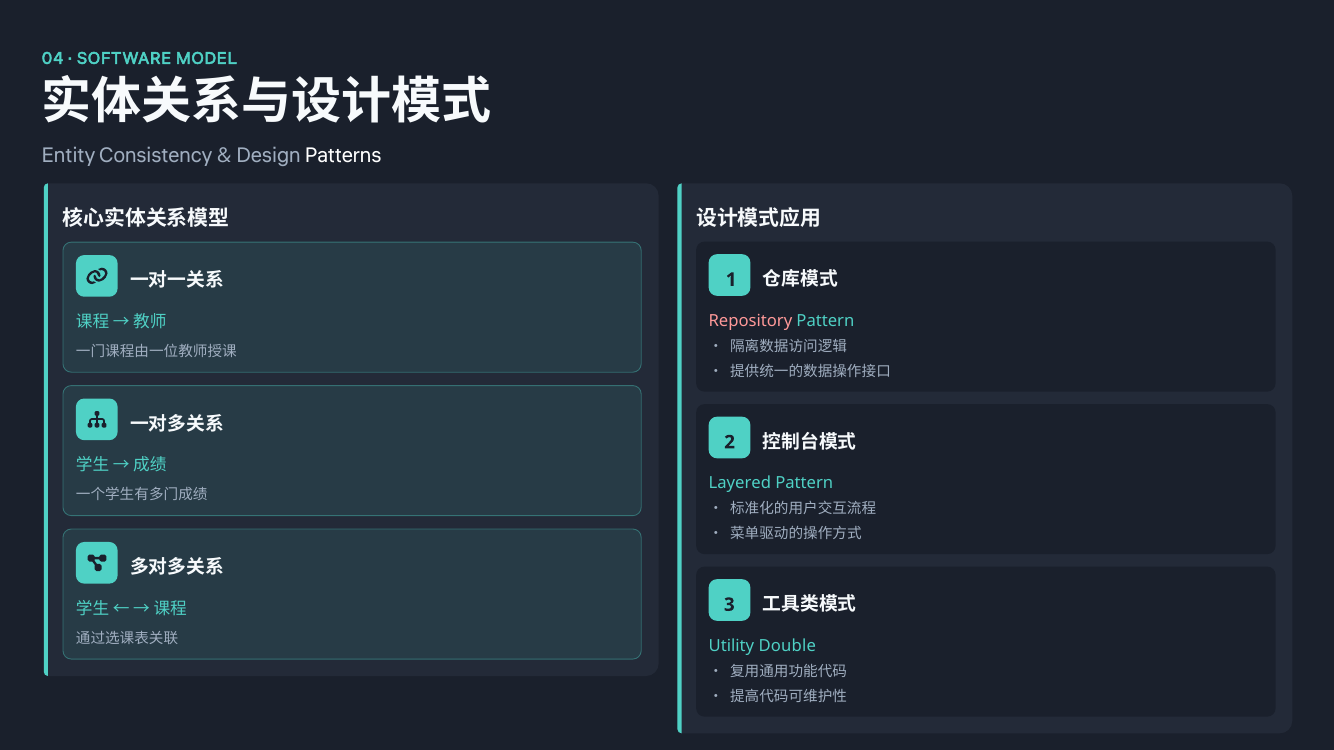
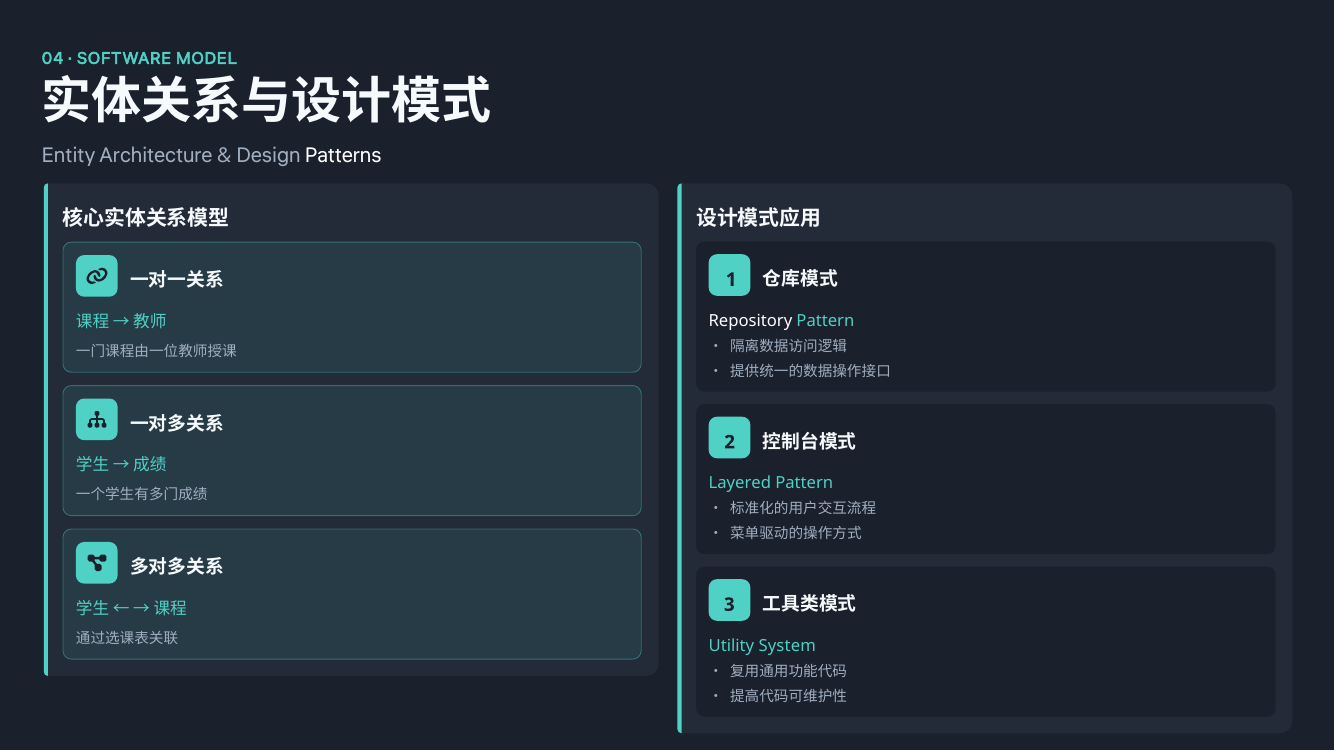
Consistency: Consistency -> Architecture
Repository colour: pink -> white
Double: Double -> System
